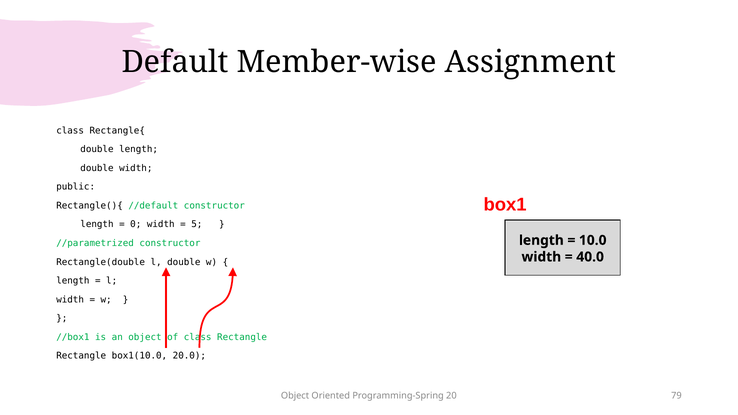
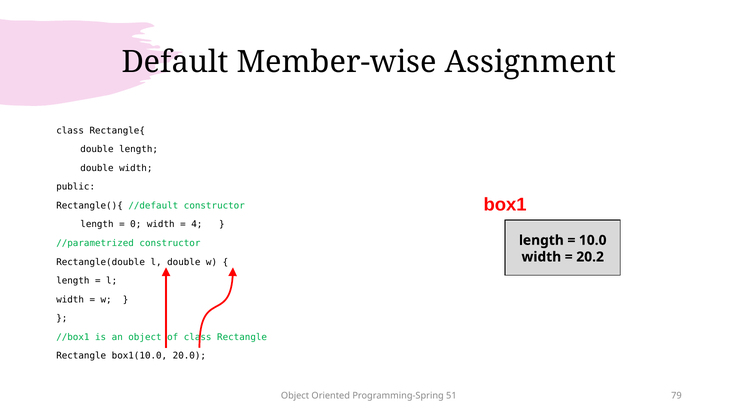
5: 5 -> 4
40.0: 40.0 -> 20.2
20: 20 -> 51
